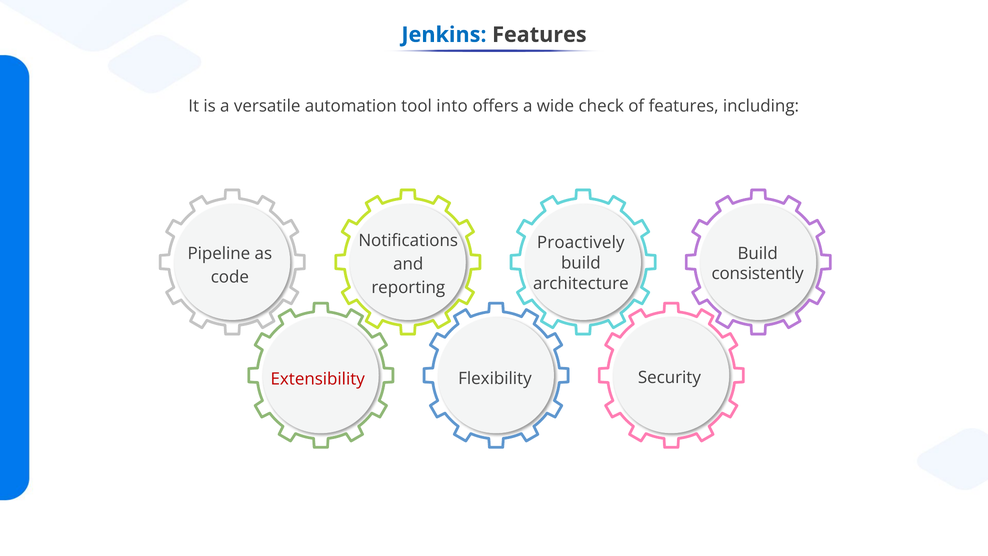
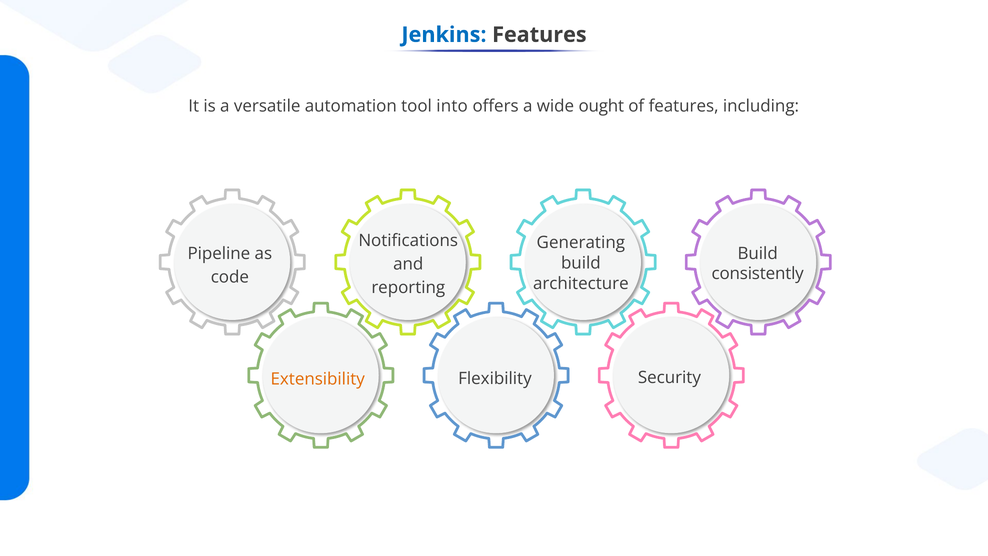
check: check -> ought
Proactively: Proactively -> Generating
Extensibility colour: red -> orange
